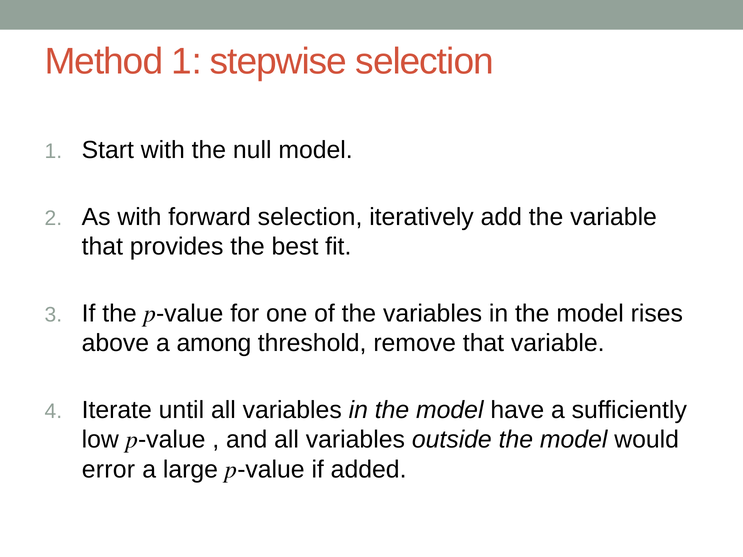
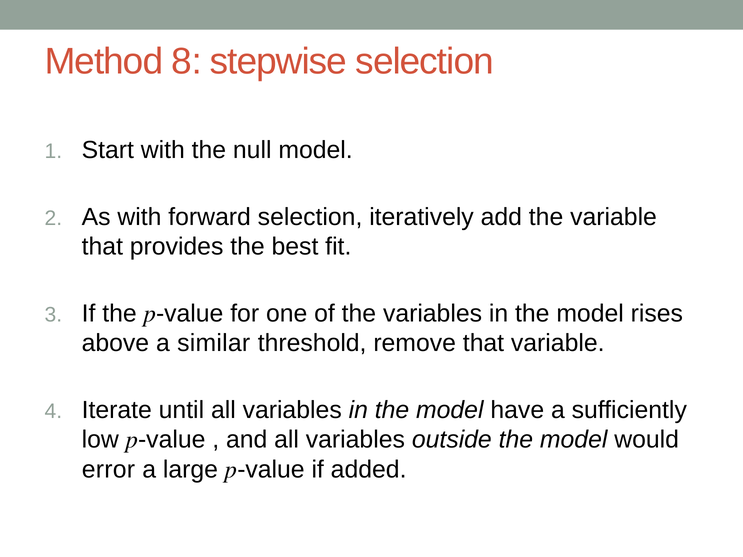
Method 1: 1 -> 8
among: among -> similar
